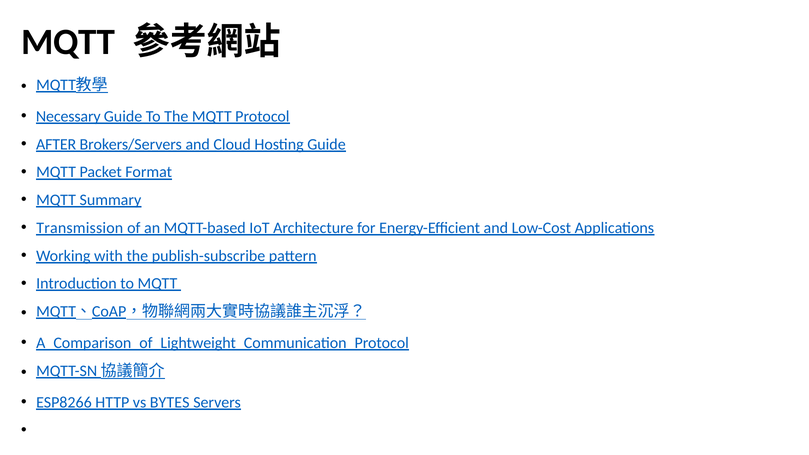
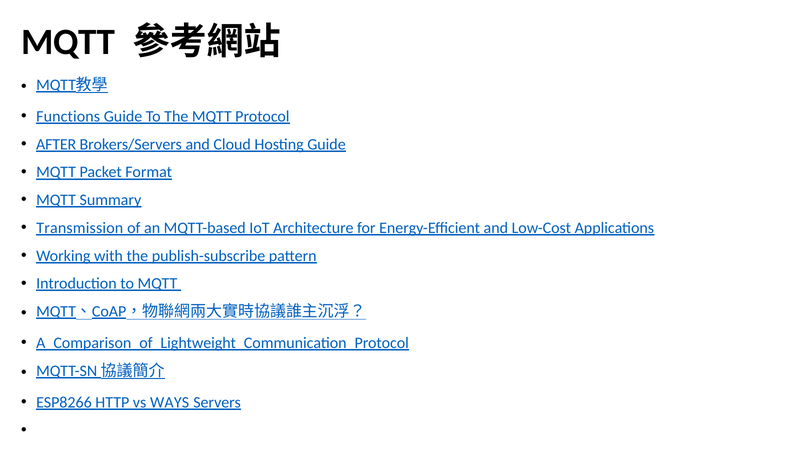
Necessary: Necessary -> Functions
BYTES: BYTES -> WAYS
